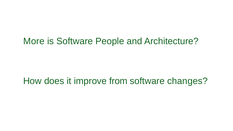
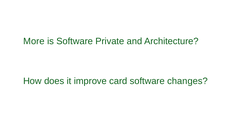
People: People -> Private
from: from -> card
